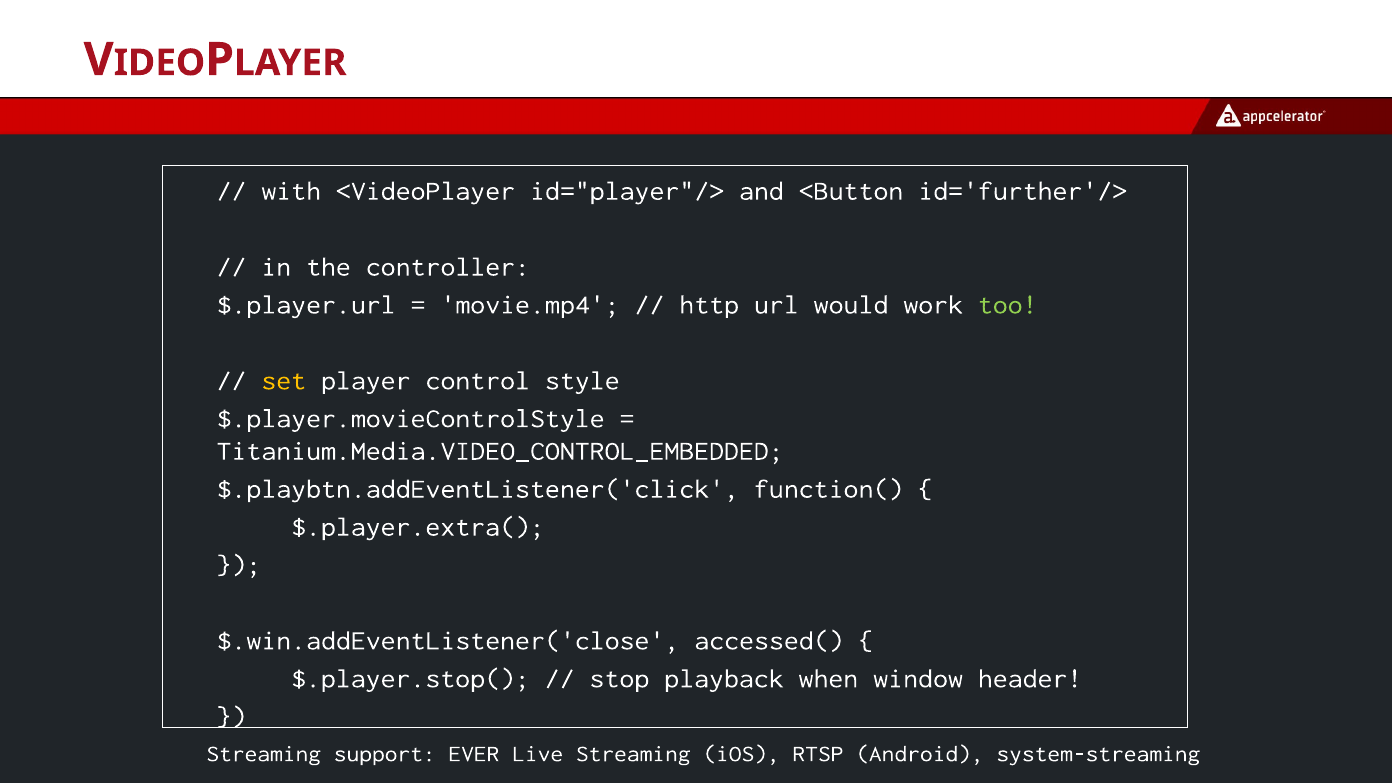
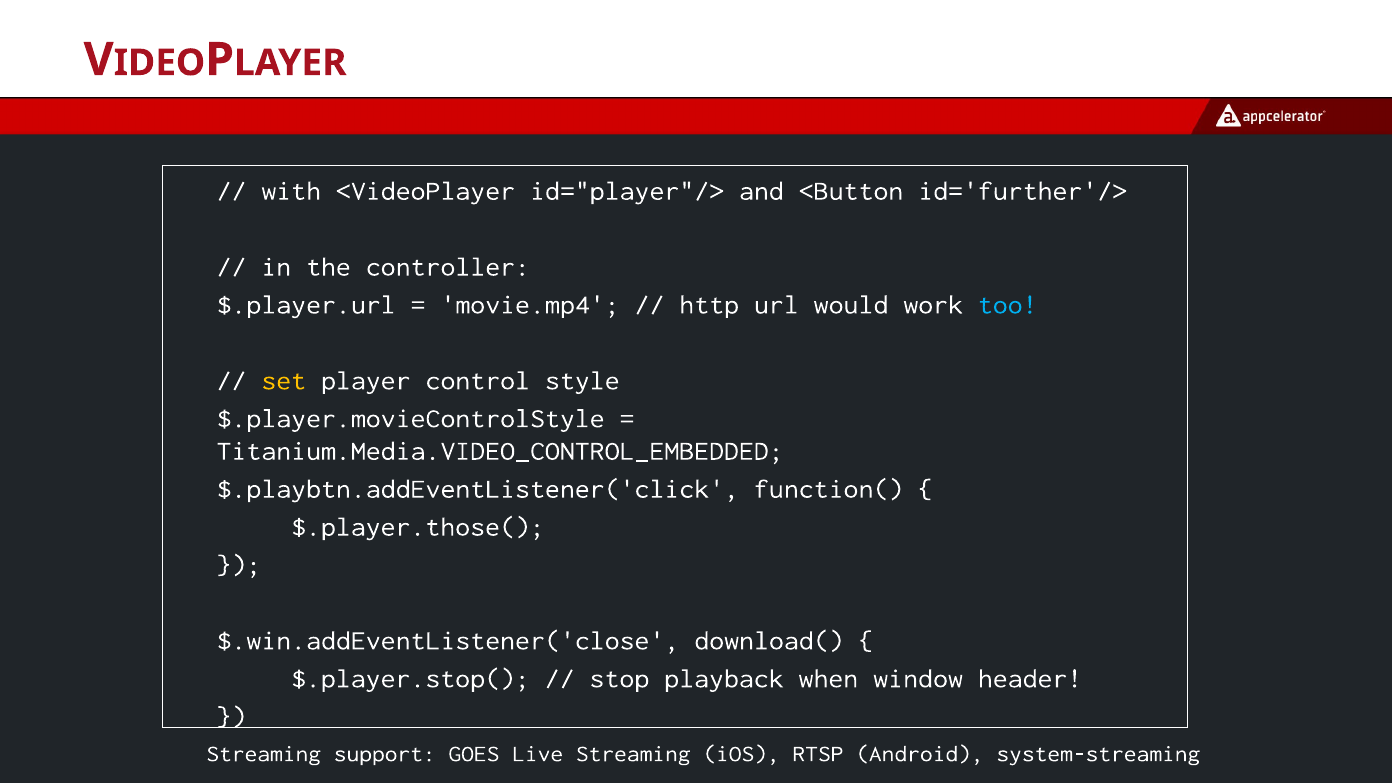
too colour: light green -> light blue
$.player.extra(: $.player.extra( -> $.player.those(
accessed(: accessed( -> download(
EVER: EVER -> GOES
